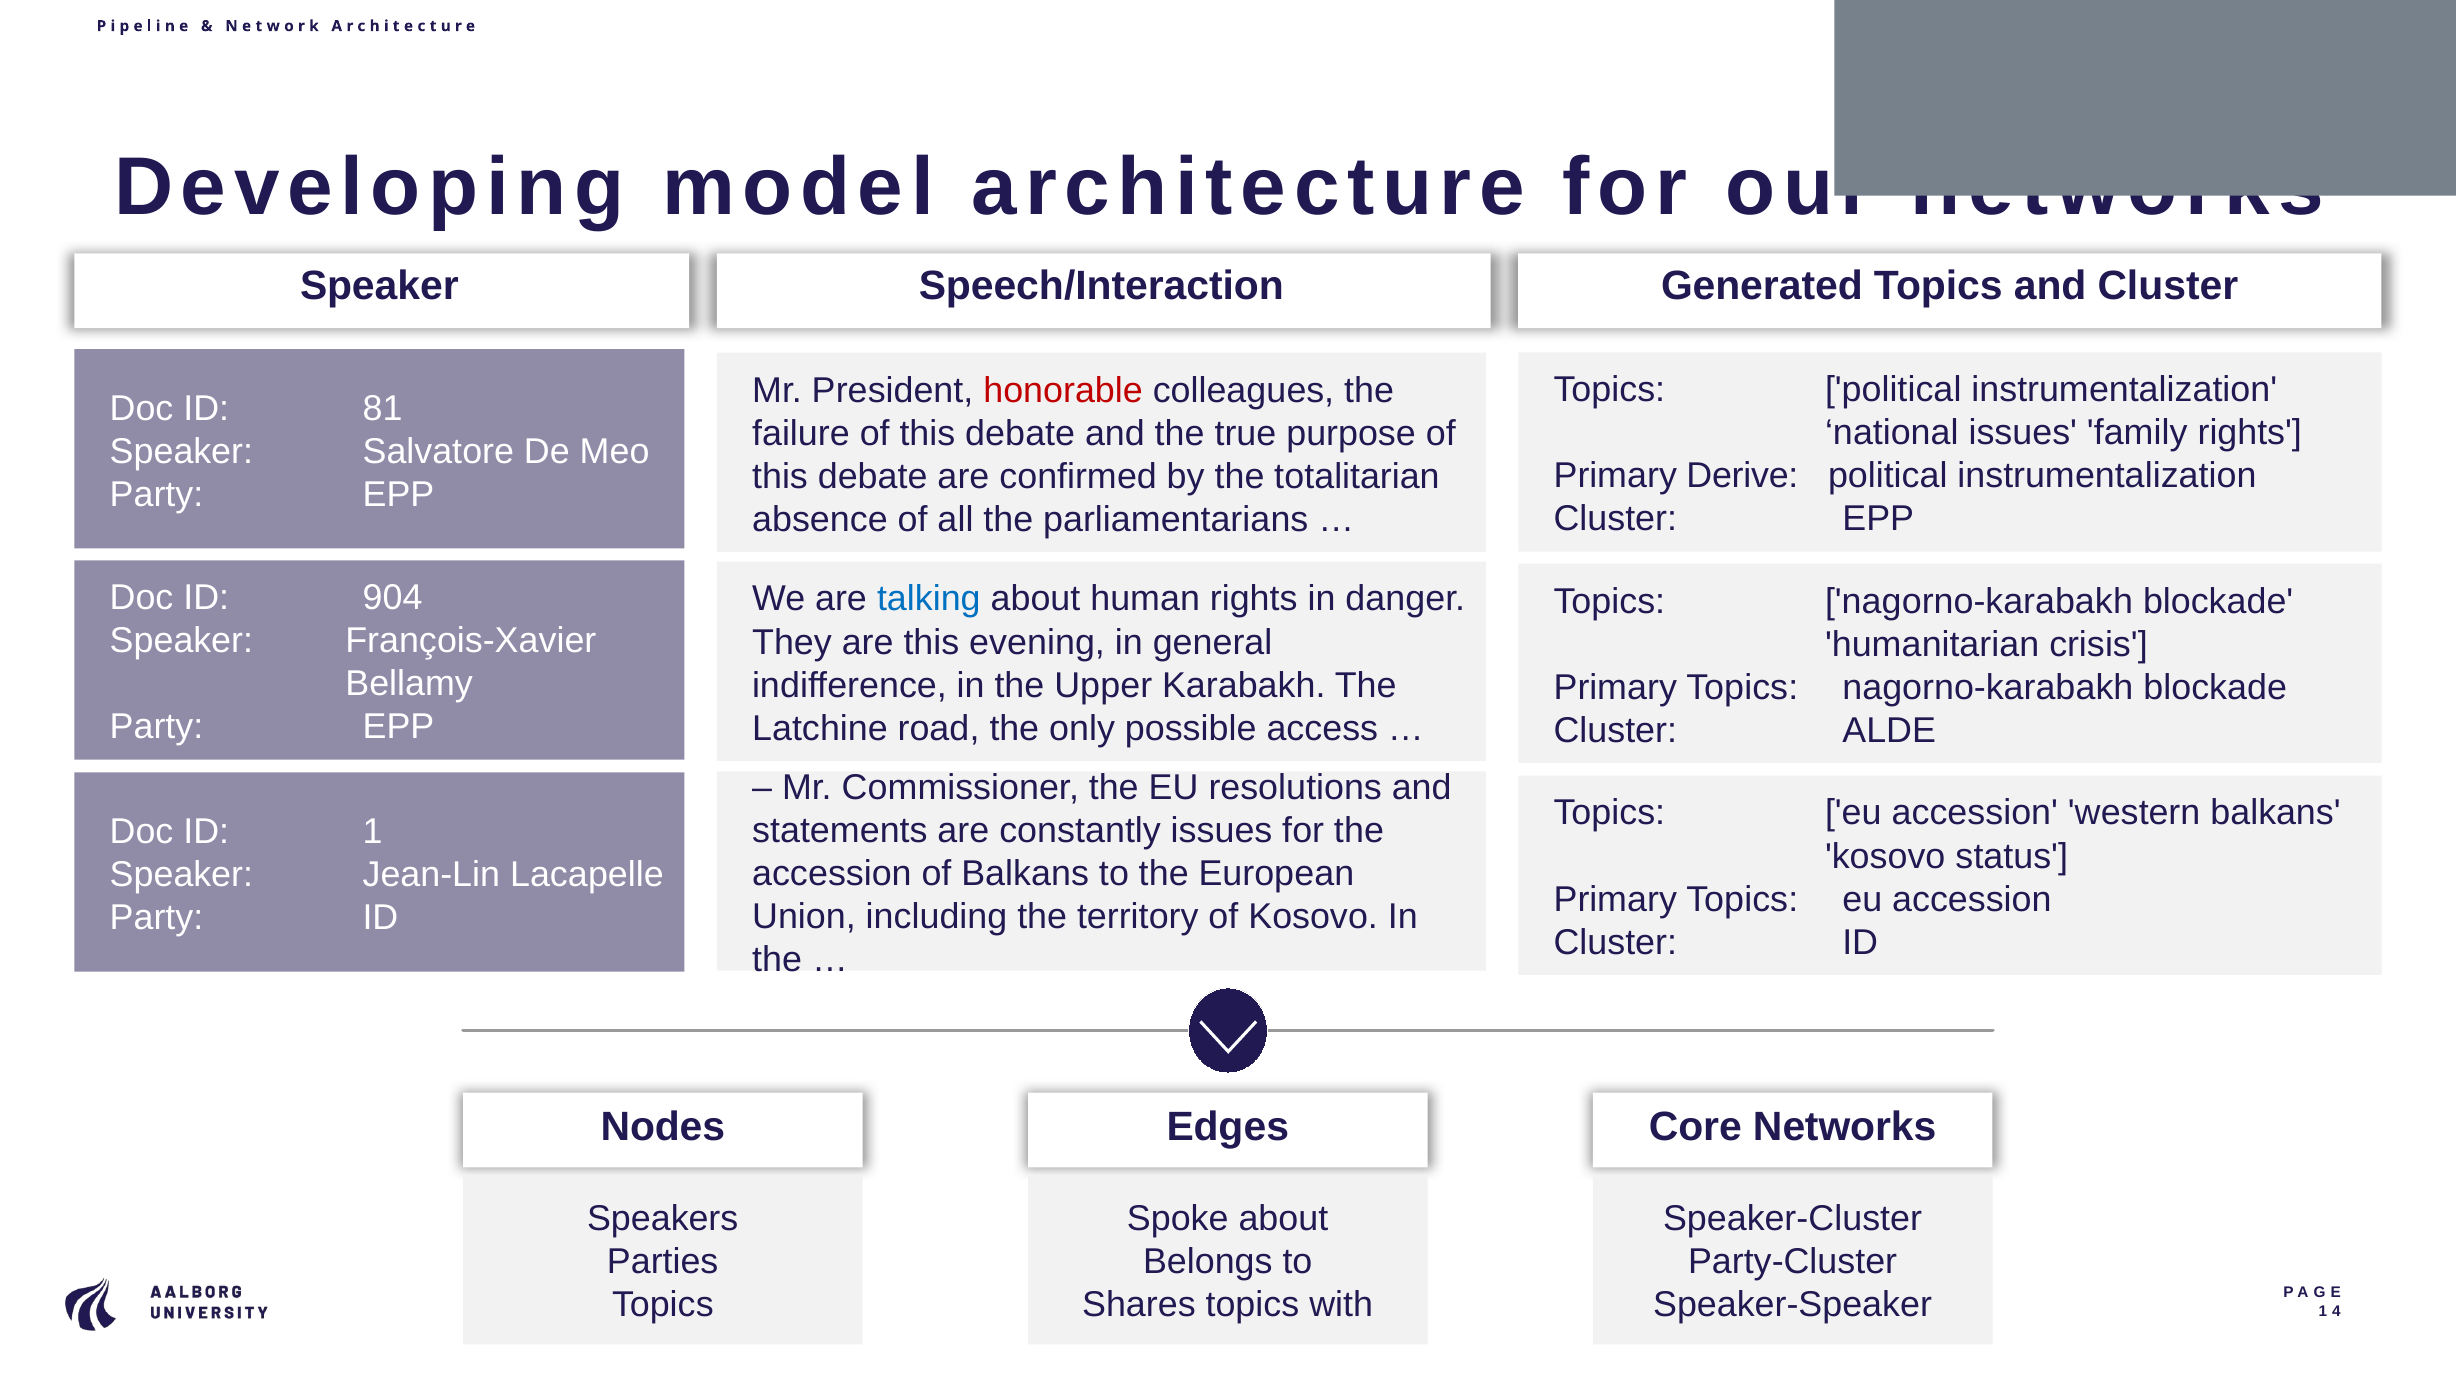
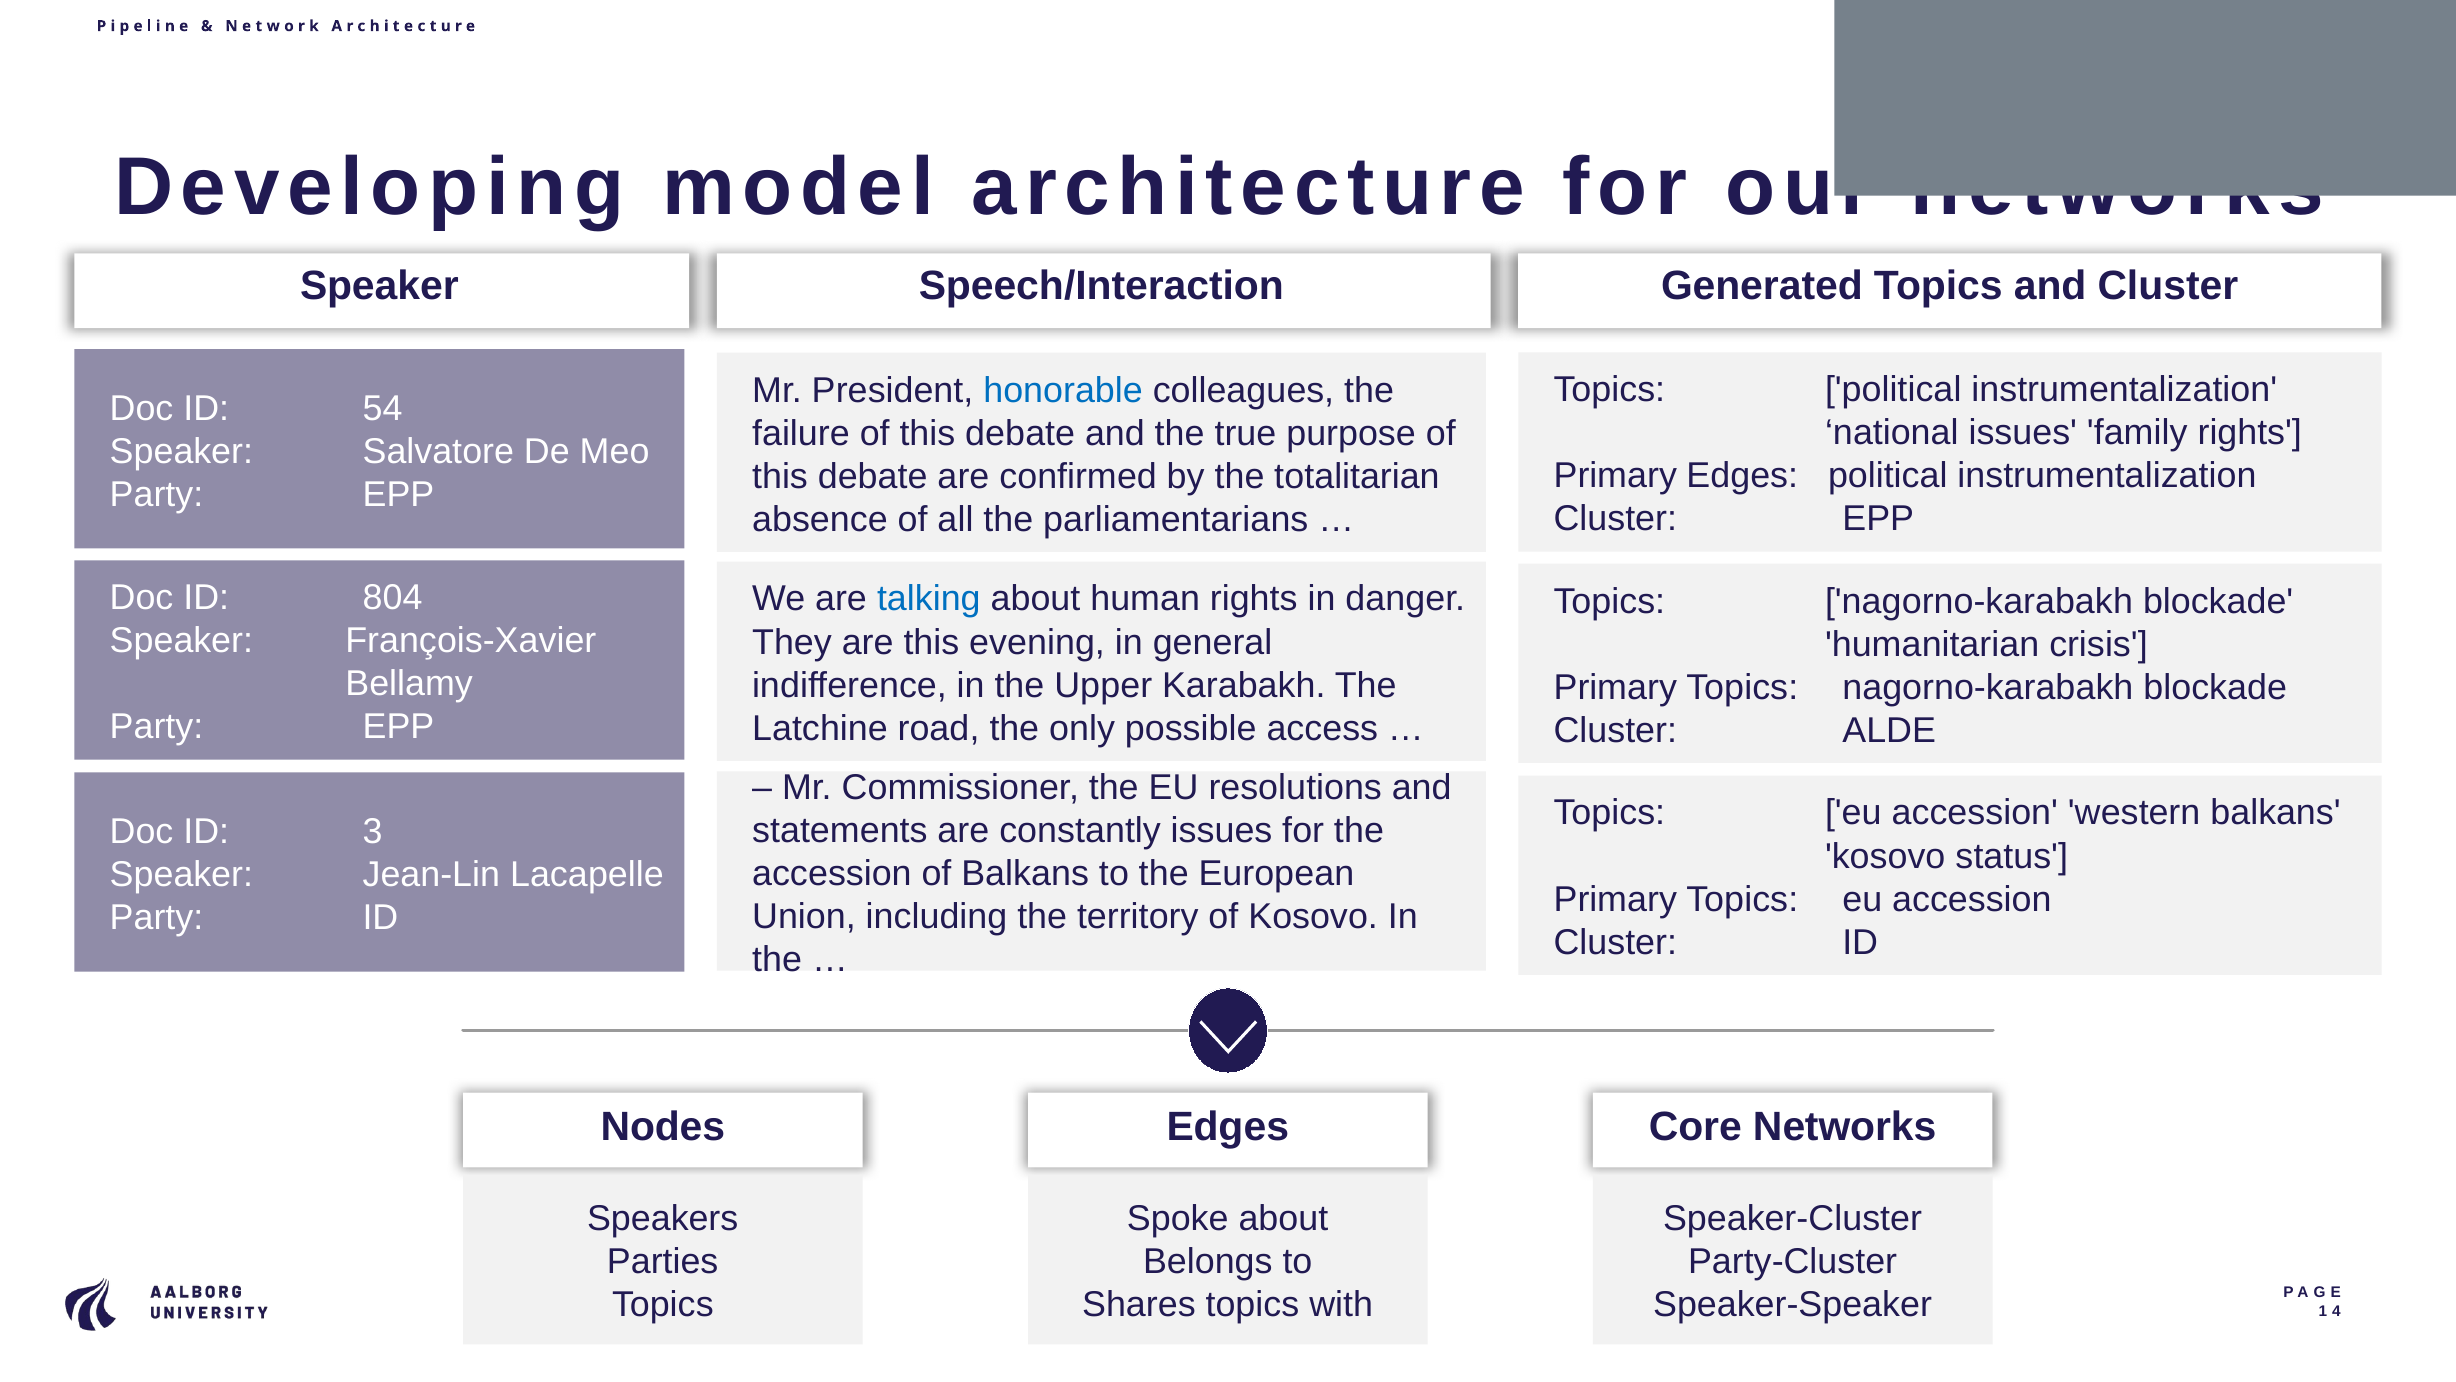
honorable colour: red -> blue
81: 81 -> 54
Primary Derive: Derive -> Edges
904: 904 -> 804
ID 1: 1 -> 3
